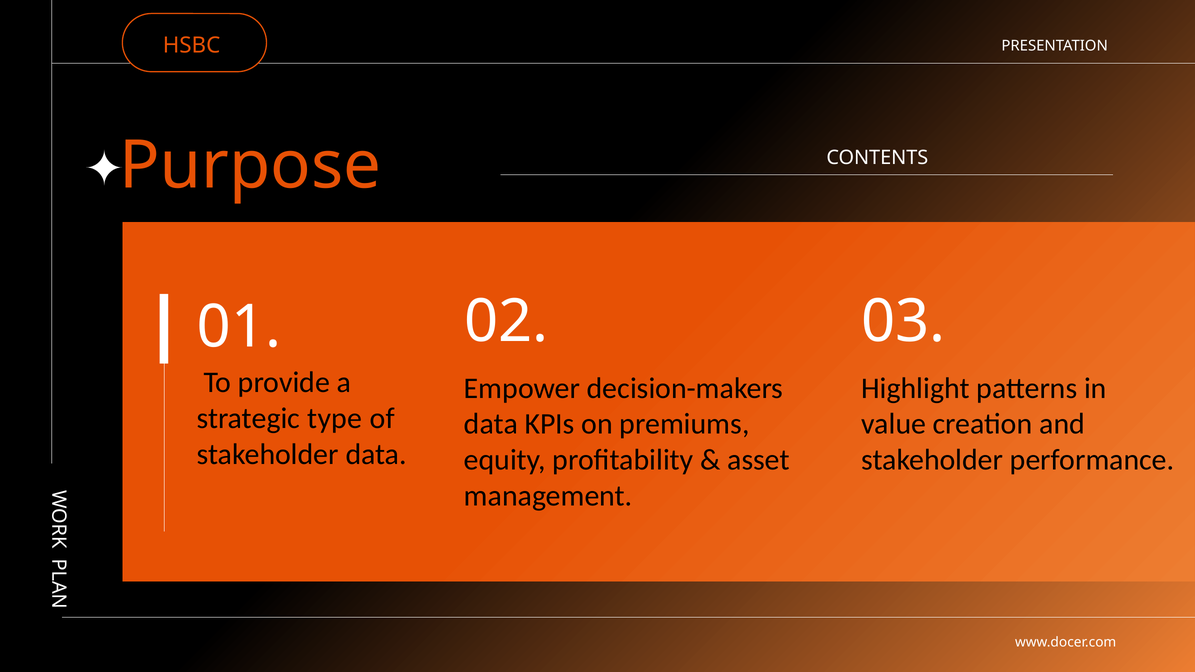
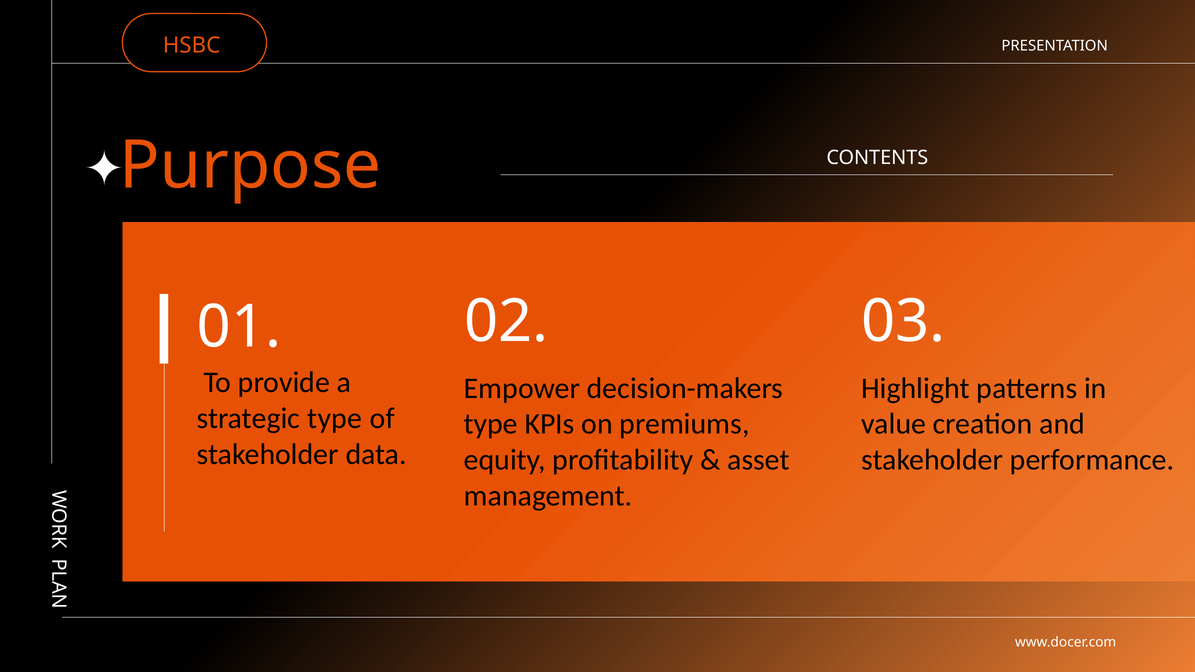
data at (491, 424): data -> type
